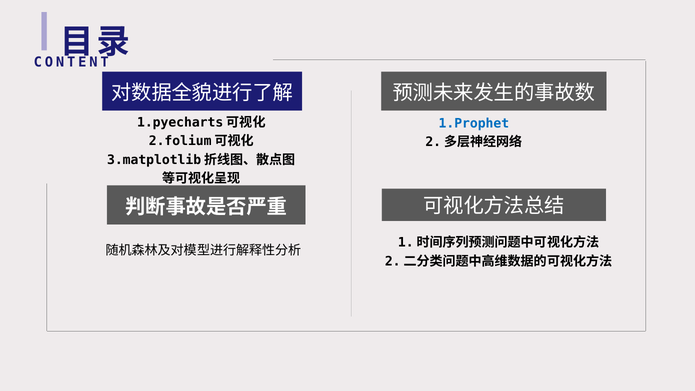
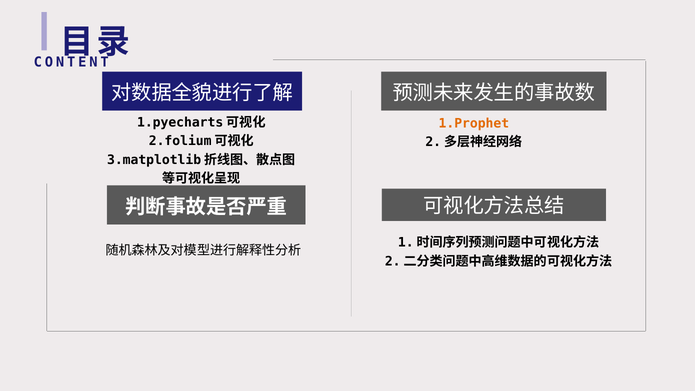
1.Prophet colour: blue -> orange
